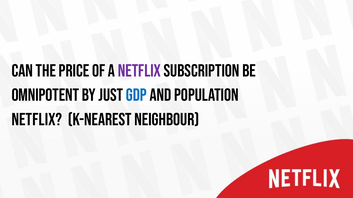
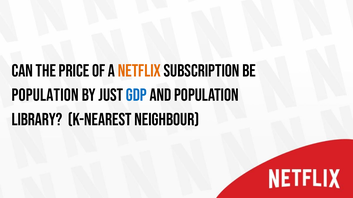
netflix at (139, 71) colour: purple -> orange
omnipotent at (45, 95): omnipotent -> population
netflix at (37, 120): netflix -> library
